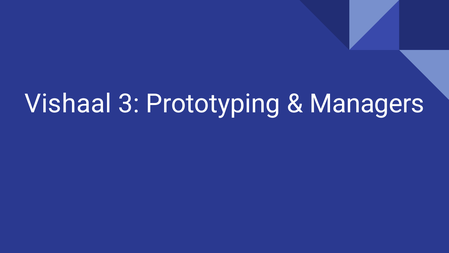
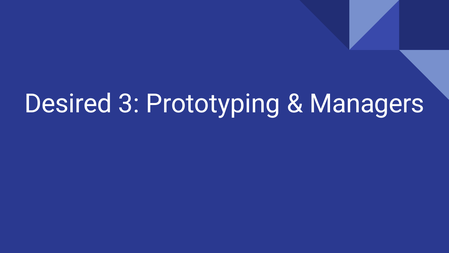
Vishaal: Vishaal -> Desired
